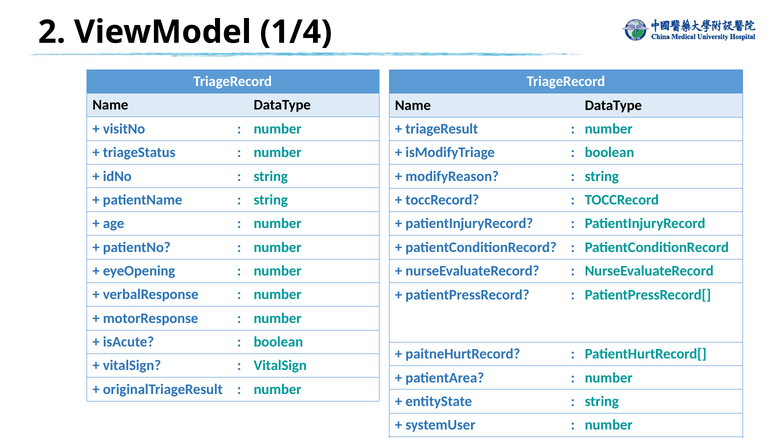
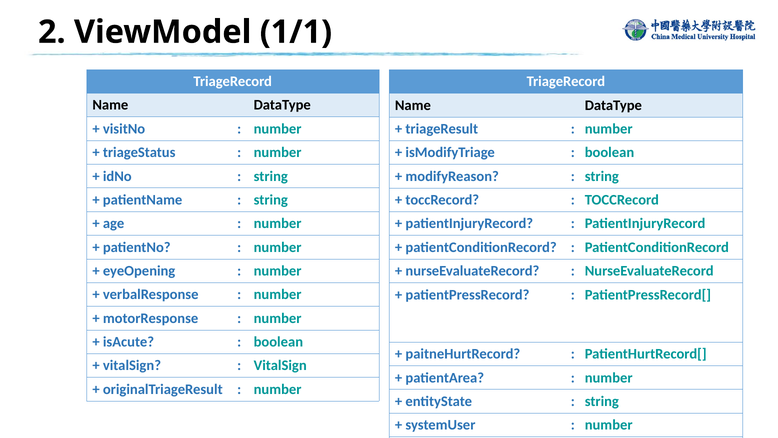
1/4: 1/4 -> 1/1
